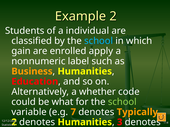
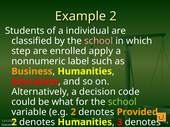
school at (99, 41) colour: light blue -> pink
gain: gain -> step
whether: whether -> decision
e.g 7: 7 -> 2
Typically: Typically -> Provided
